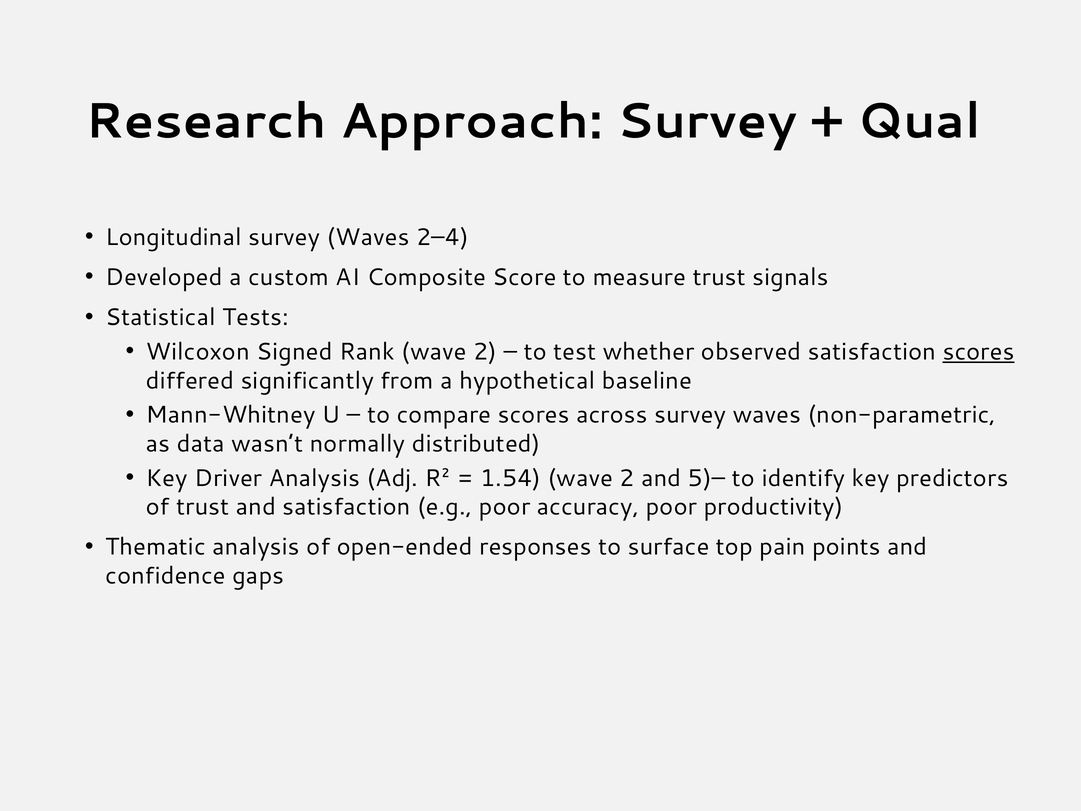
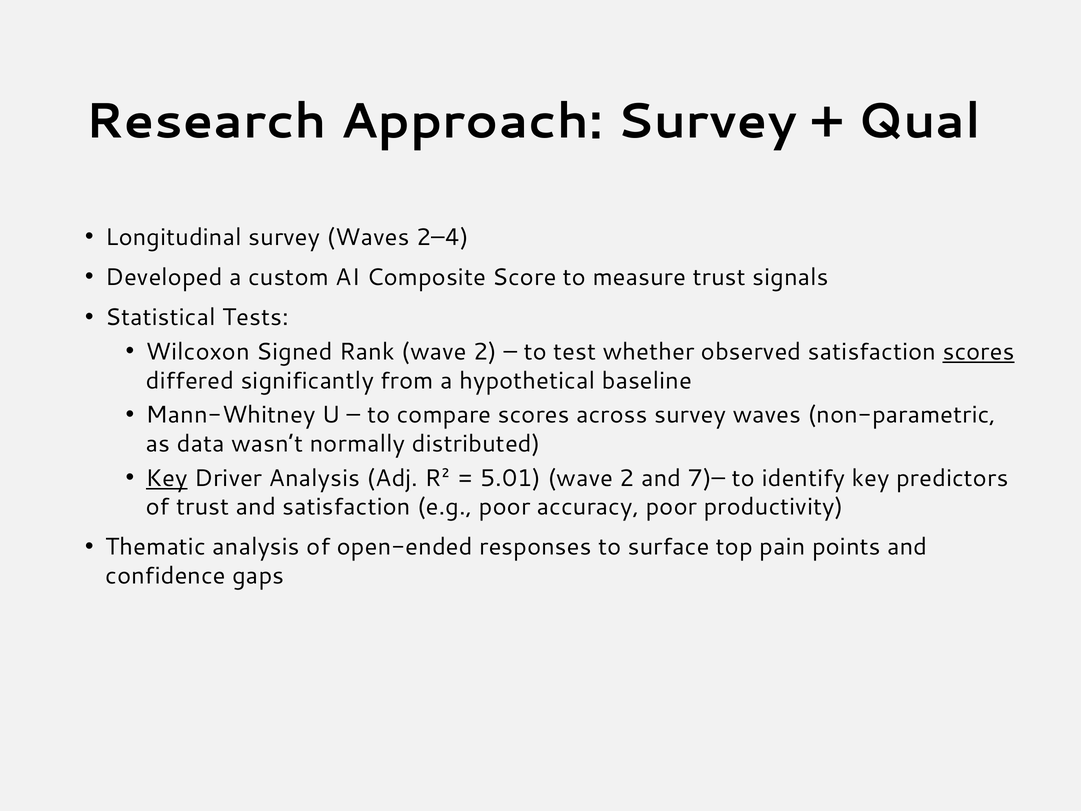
Key at (167, 478) underline: none -> present
1.54: 1.54 -> 5.01
5)–: 5)– -> 7)–
